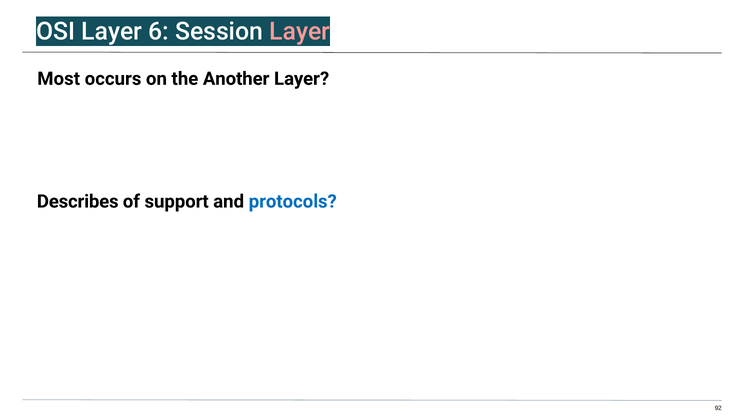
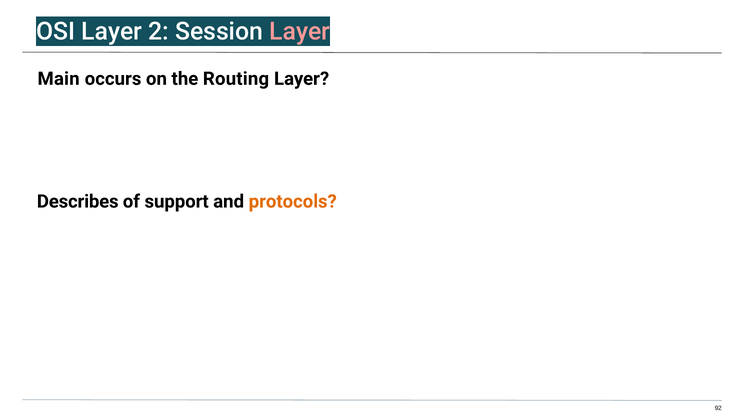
6: 6 -> 2
Most: Most -> Main
Another: Another -> Routing
protocols colour: blue -> orange
